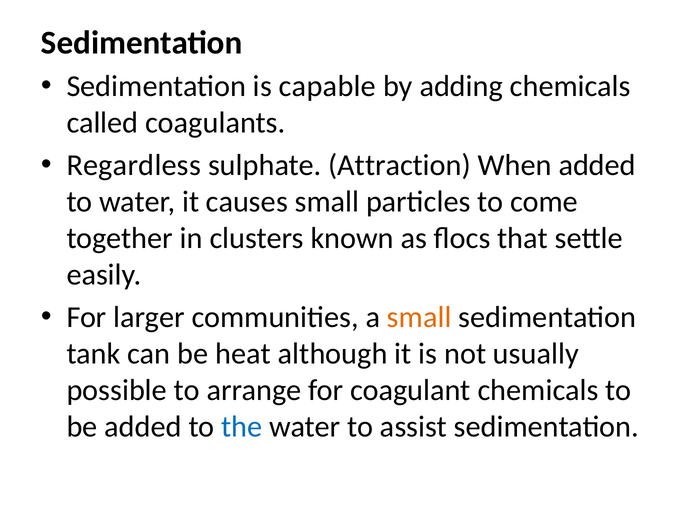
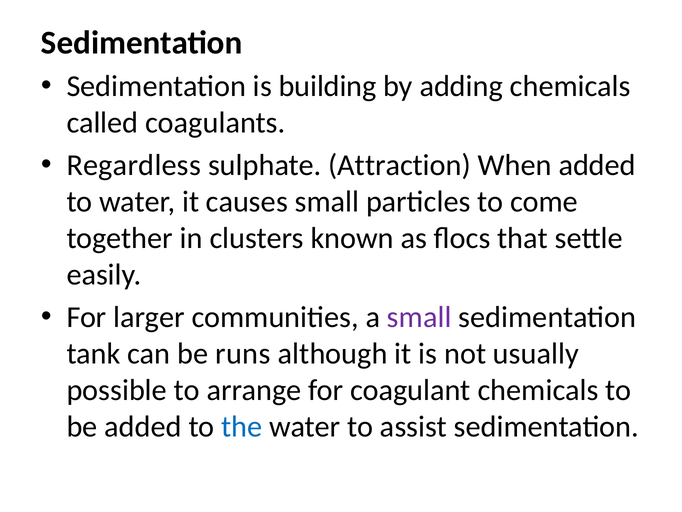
capable: capable -> building
small at (419, 317) colour: orange -> purple
heat: heat -> runs
